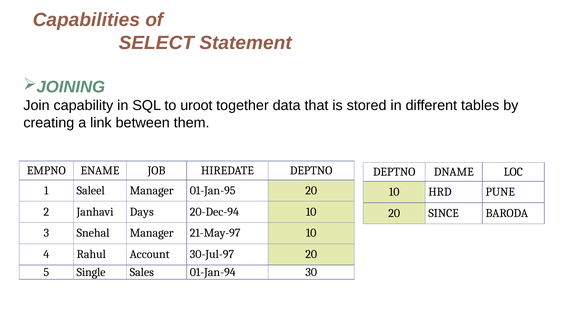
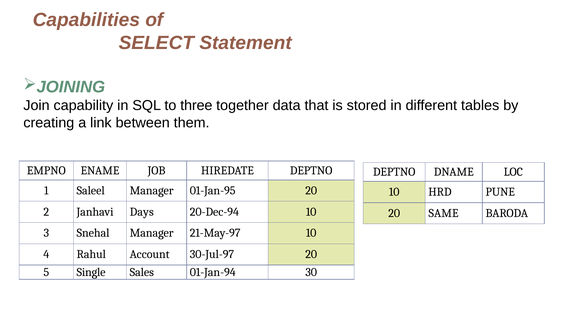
uroot: uroot -> three
SINCE: SINCE -> SAME
